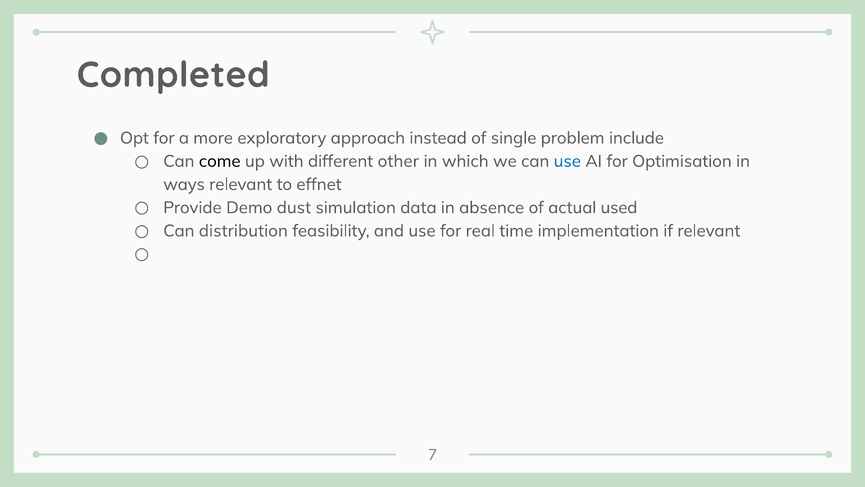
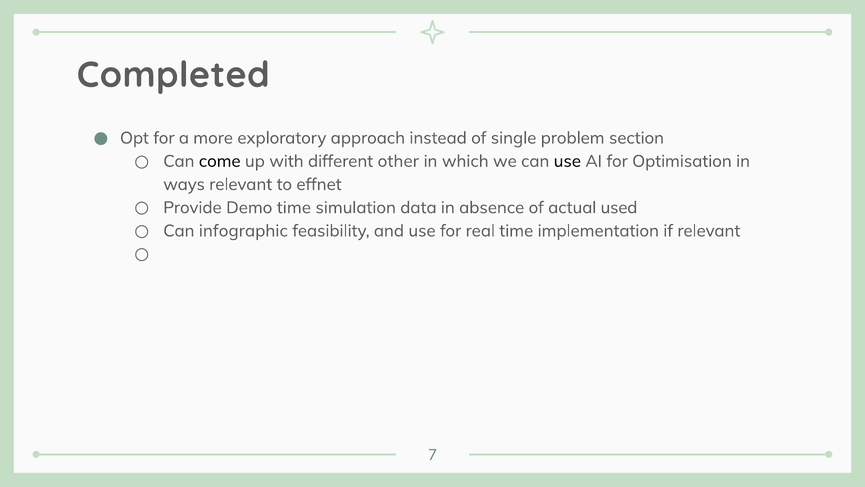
include: include -> section
use at (567, 161) colour: blue -> black
Demo dust: dust -> time
distribution: distribution -> infographic
